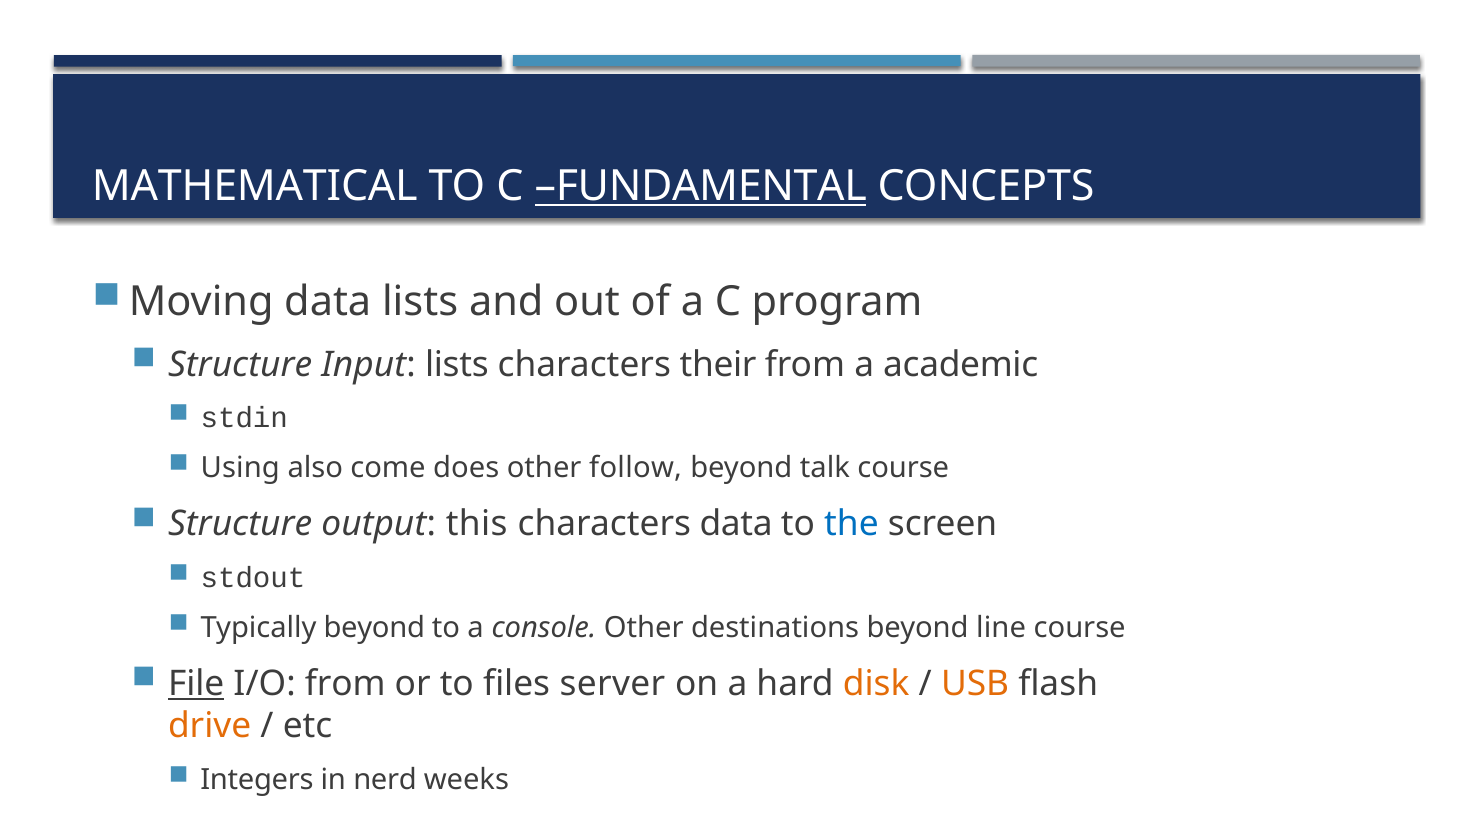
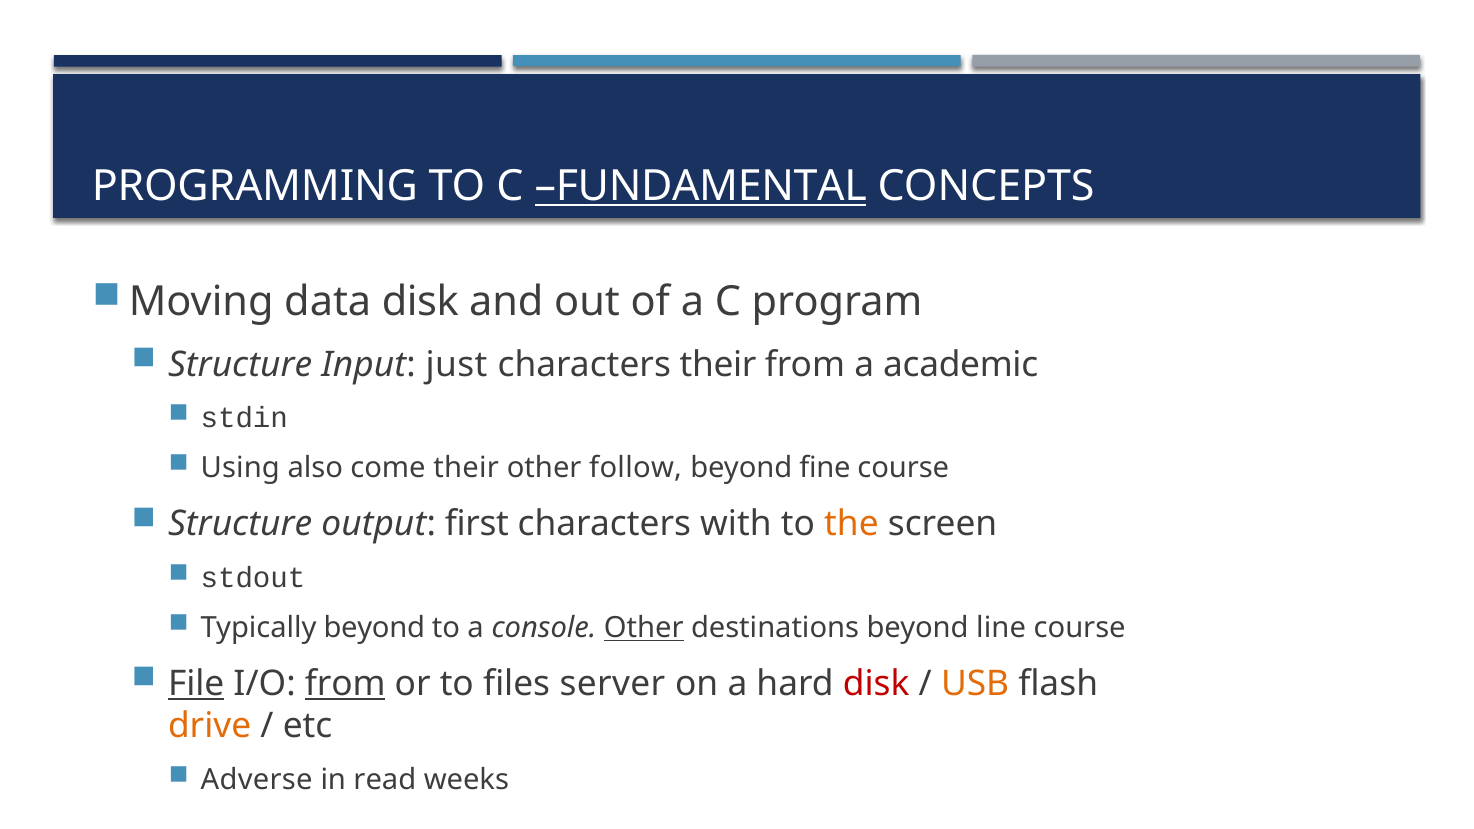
MATHEMATICAL: MATHEMATICAL -> PROGRAMMING
data lists: lists -> disk
Input lists: lists -> just
come does: does -> their
talk: talk -> fine
this: this -> first
characters data: data -> with
the colour: blue -> orange
Other at (644, 628) underline: none -> present
from at (345, 684) underline: none -> present
disk at (876, 684) colour: orange -> red
Integers: Integers -> Adverse
nerd: nerd -> read
